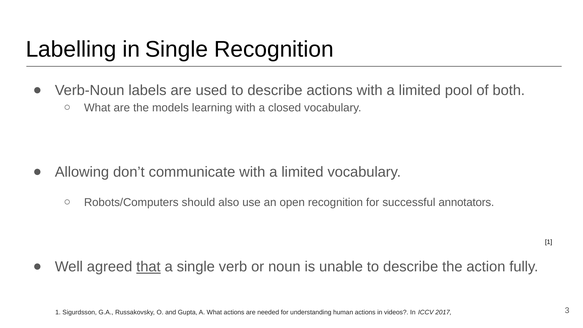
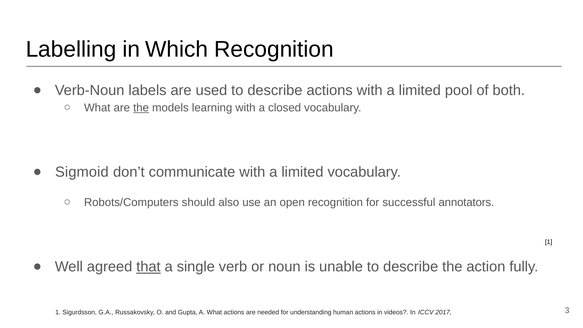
in Single: Single -> Which
the at (141, 108) underline: none -> present
Allowing: Allowing -> Sigmoid
